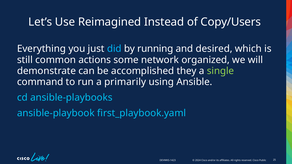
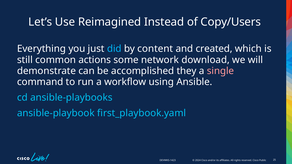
running: running -> content
desired: desired -> created
organized: organized -> download
single colour: light green -> pink
primarily: primarily -> workflow
